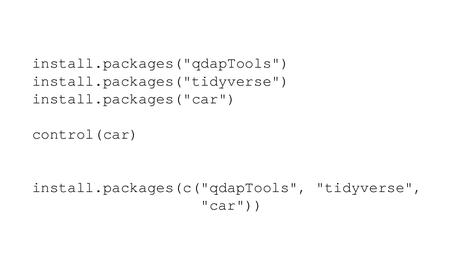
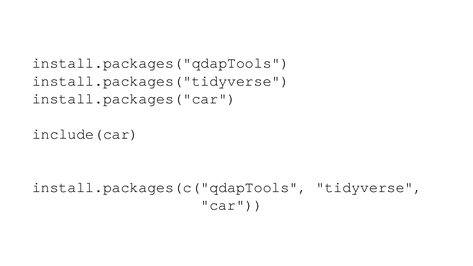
control(car: control(car -> include(car
